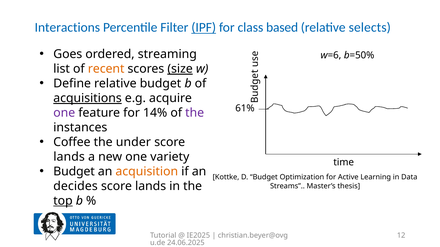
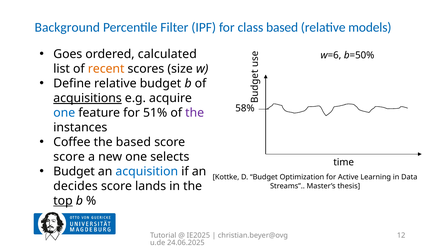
Interactions: Interactions -> Background
IPF underline: present -> none
selects: selects -> models
streaming: streaming -> calculated
size underline: present -> none
61%: 61% -> 58%
one at (64, 113) colour: purple -> blue
14%: 14% -> 51%
the under: under -> based
lands at (69, 157): lands -> score
variety: variety -> selects
acquisition colour: orange -> blue
